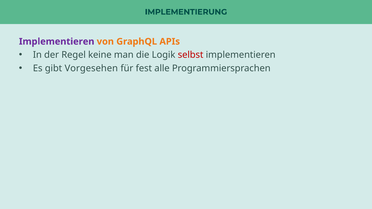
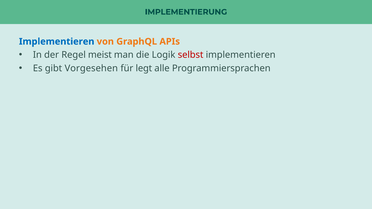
Implementieren at (57, 42) colour: purple -> blue
keine: keine -> meist
fest: fest -> legt
